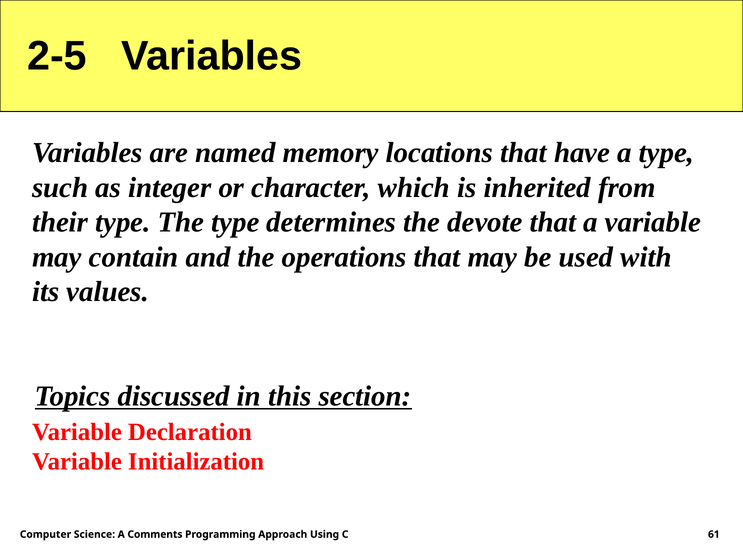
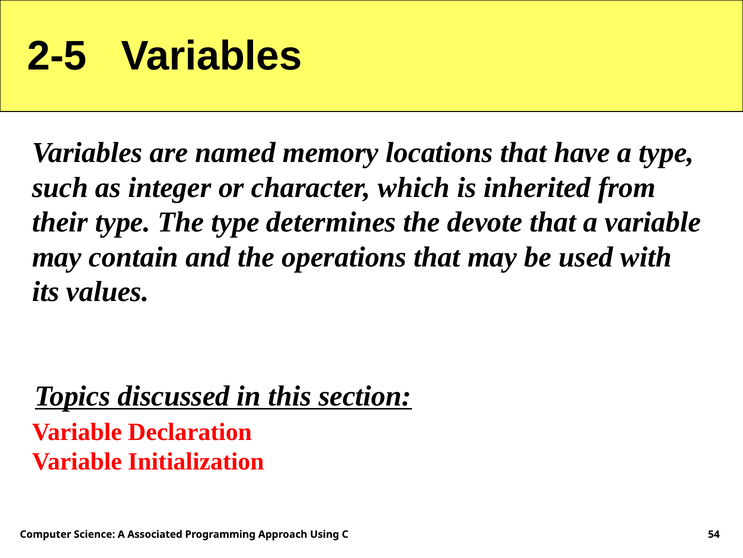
Comments: Comments -> Associated
61: 61 -> 54
